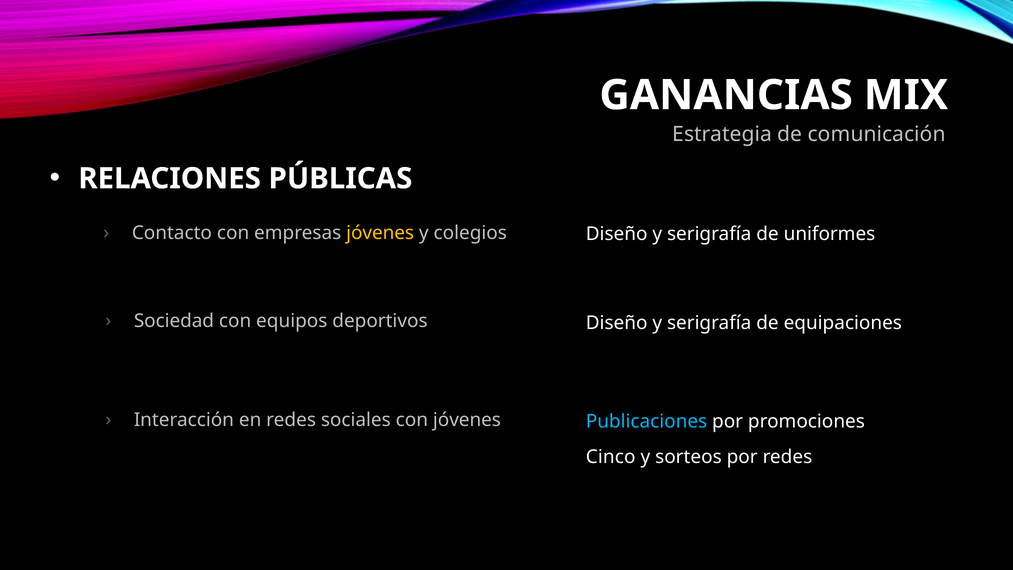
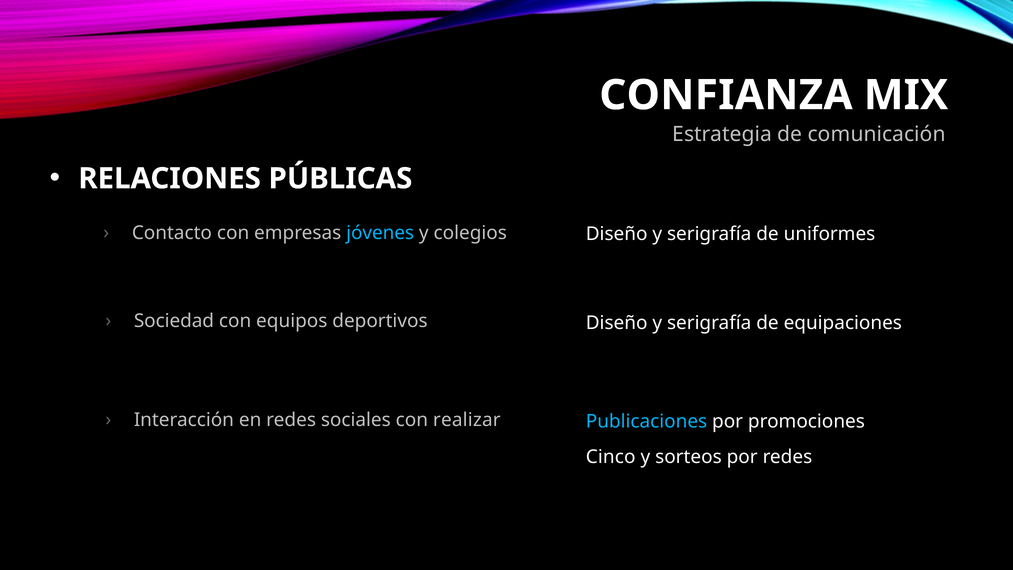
GANANCIAS: GANANCIAS -> CONFIANZA
jóvenes at (380, 233) colour: yellow -> light blue
con jóvenes: jóvenes -> realizar
